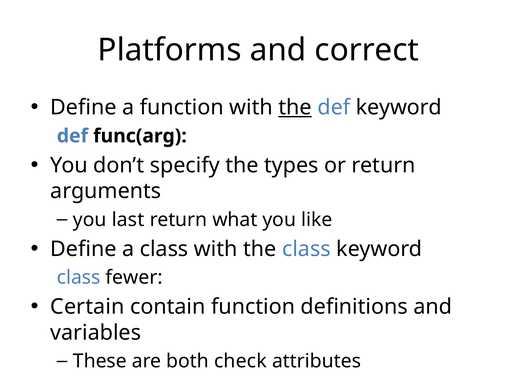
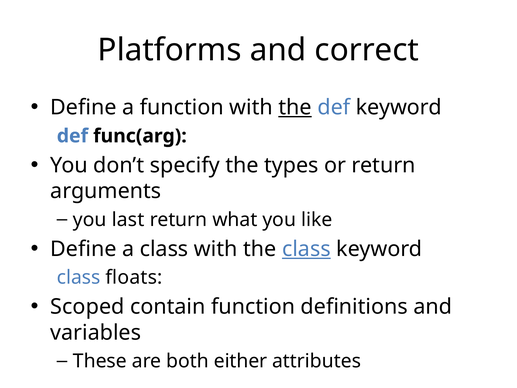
class at (306, 249) underline: none -> present
fewer: fewer -> floats
Certain: Certain -> Scoped
check: check -> either
